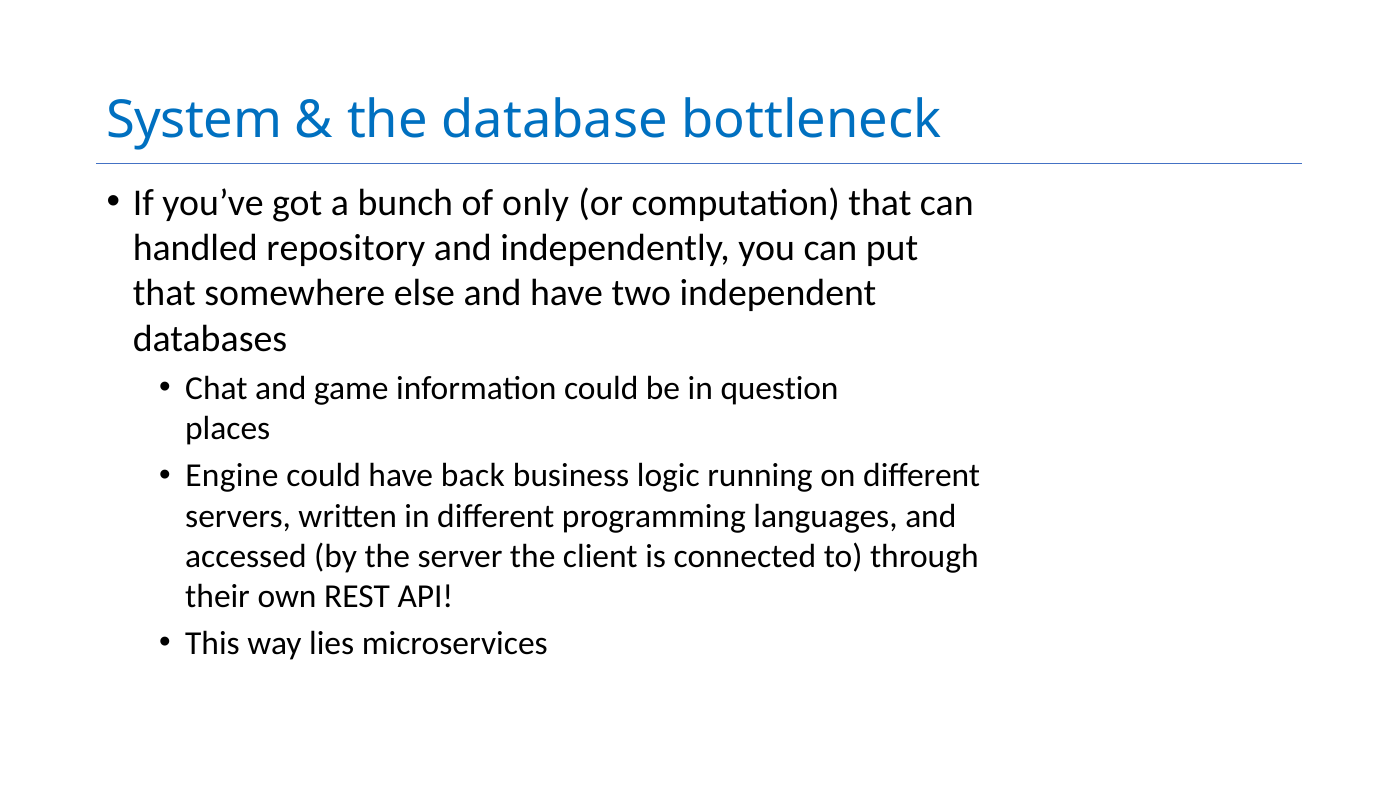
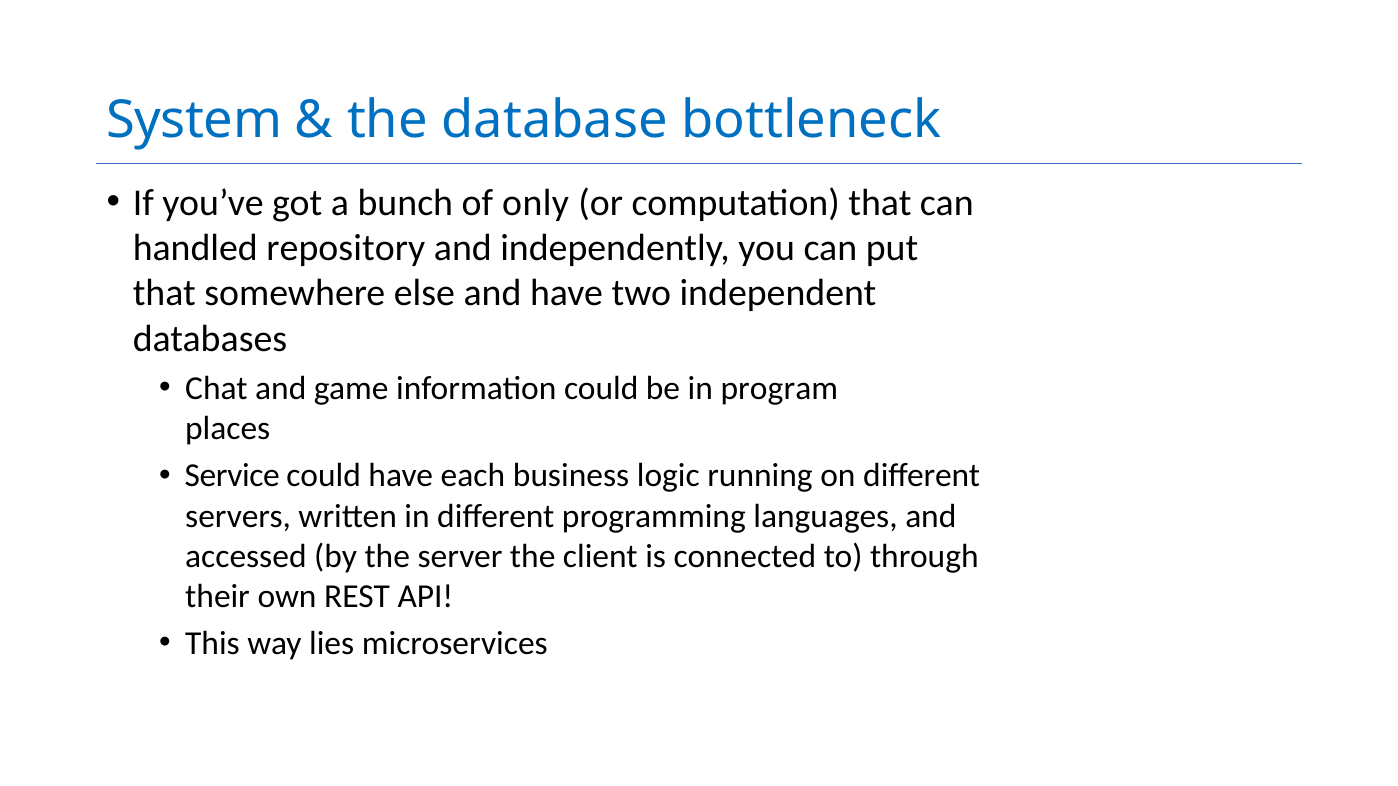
question: question -> program
Engine: Engine -> Service
back: back -> each
